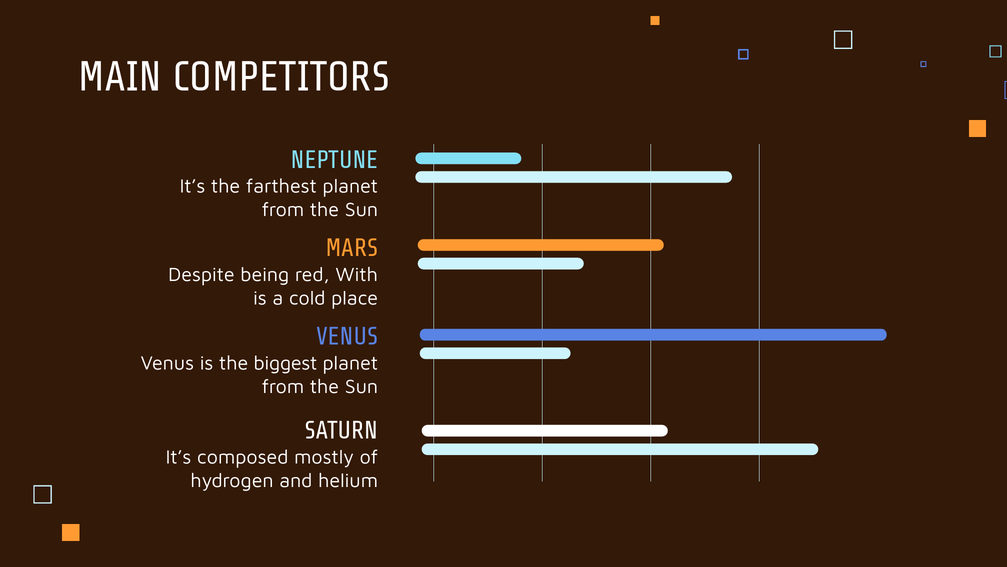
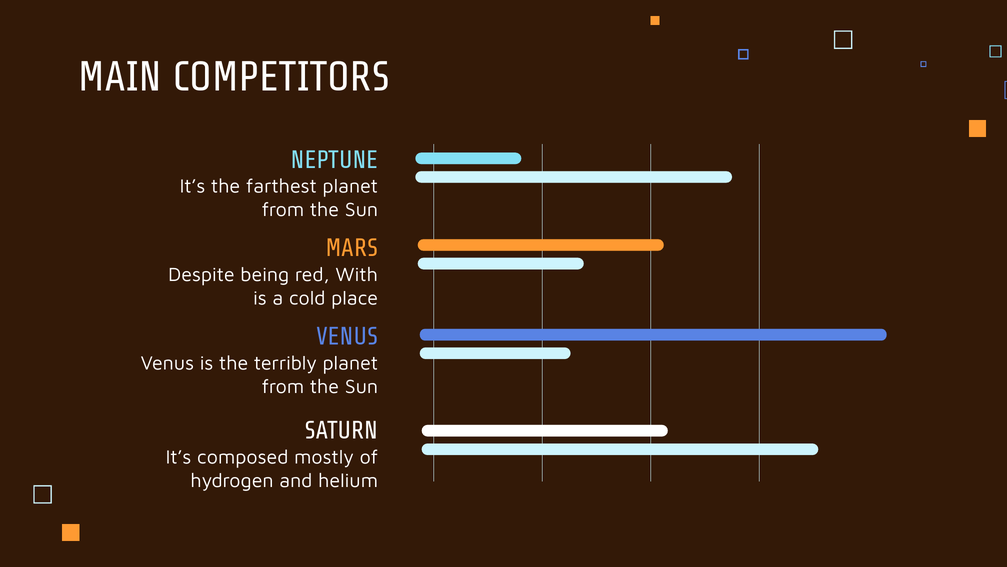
biggest: biggest -> terribly
